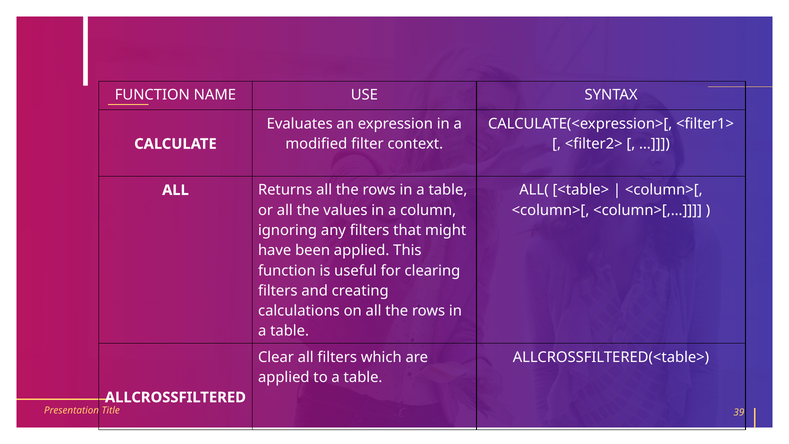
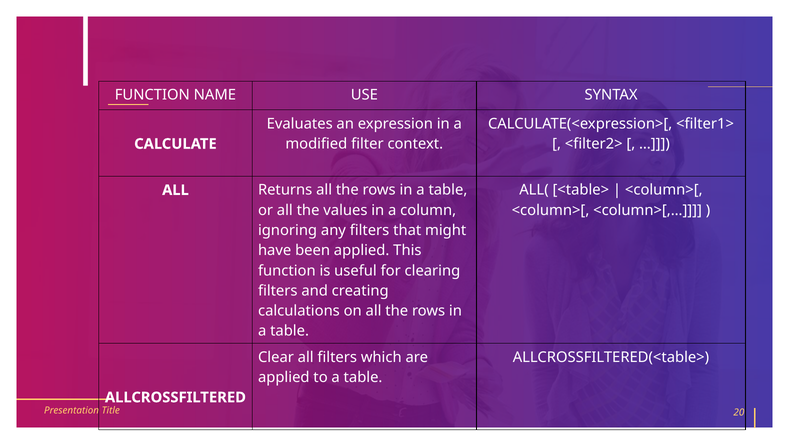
39: 39 -> 20
